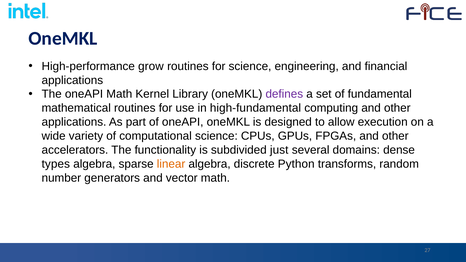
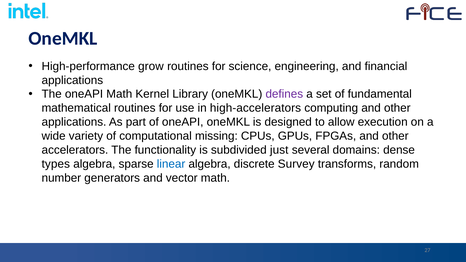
high-fundamental: high-fundamental -> high-accelerators
computational science: science -> missing
linear colour: orange -> blue
Python: Python -> Survey
